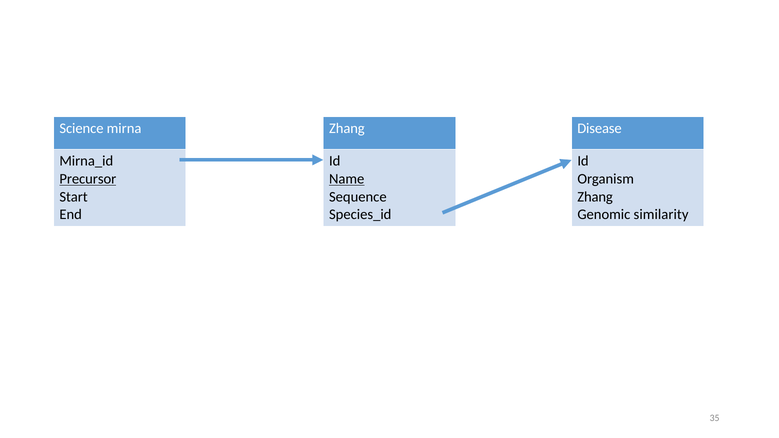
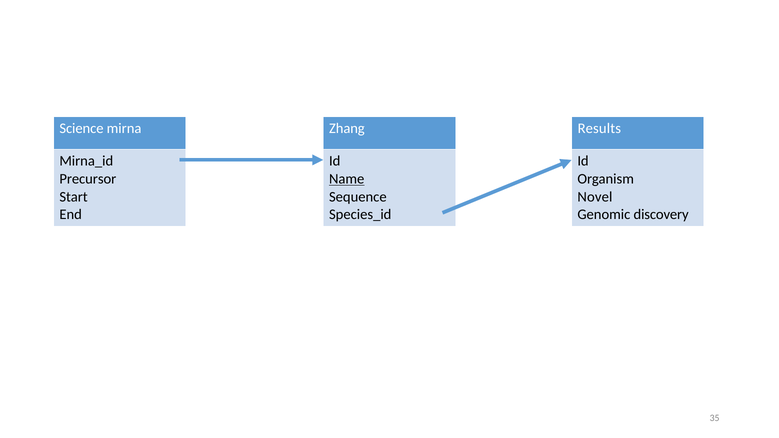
Disease: Disease -> Results
Precursor underline: present -> none
Zhang at (595, 197): Zhang -> Novel
similarity: similarity -> discovery
